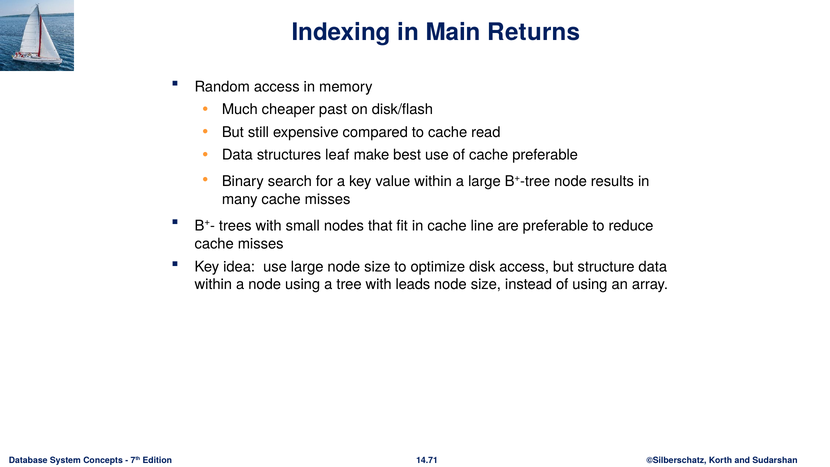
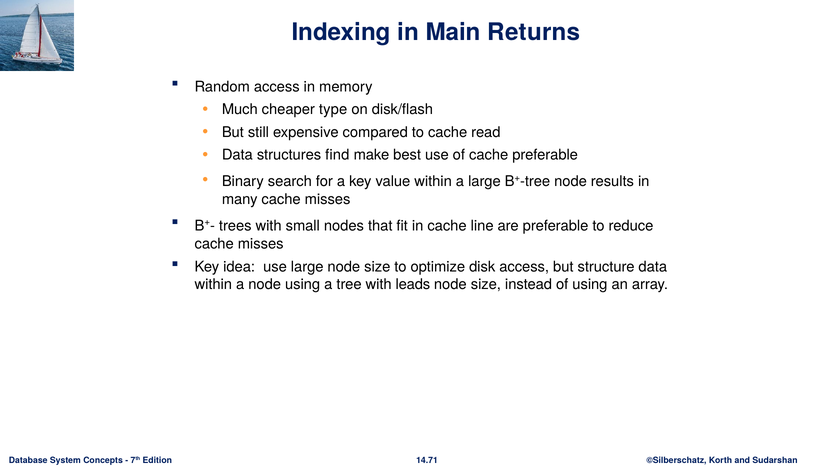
past: past -> type
leaf: leaf -> find
